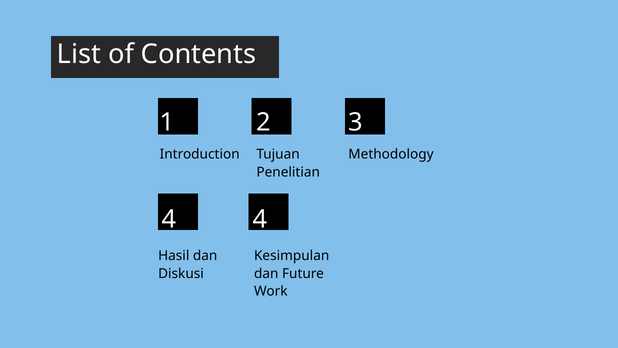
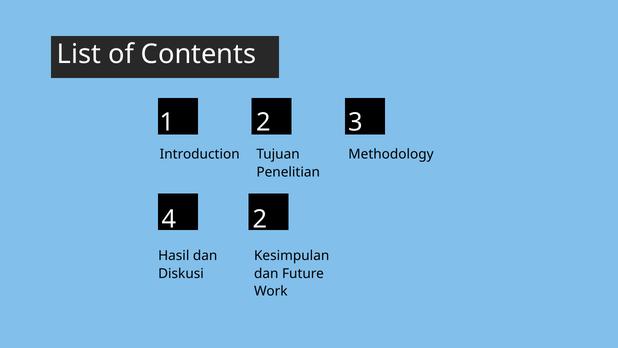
4 4: 4 -> 2
